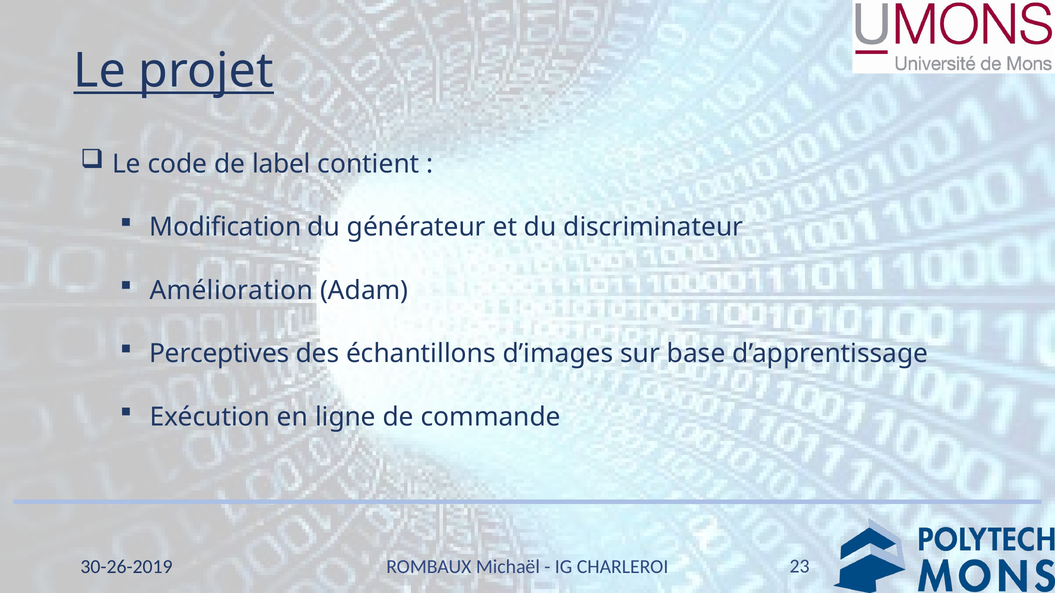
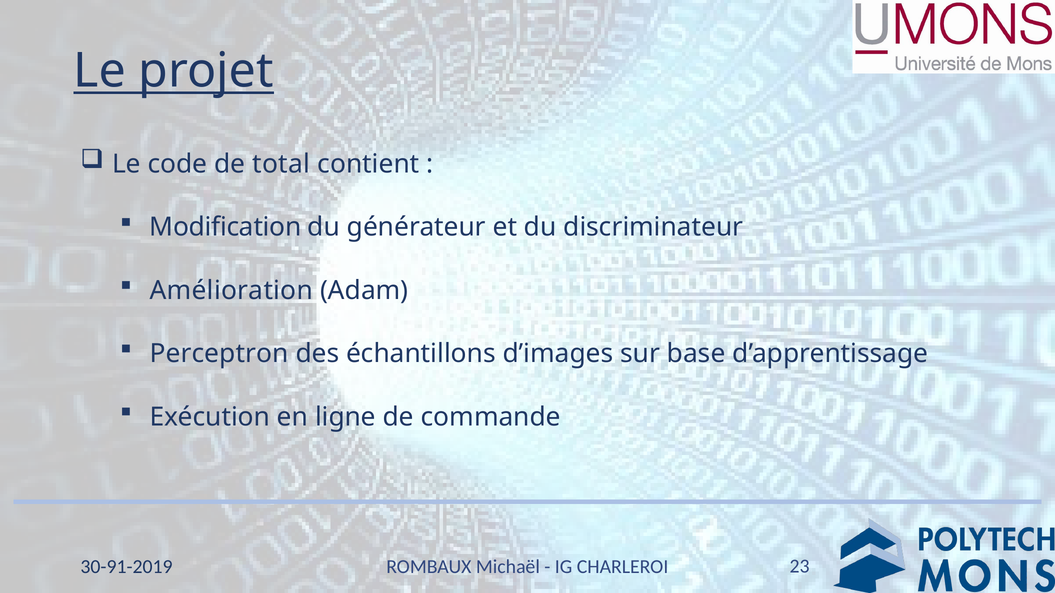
label: label -> total
Perceptives: Perceptives -> Perceptron
30-26-2019: 30-26-2019 -> 30-91-2019
